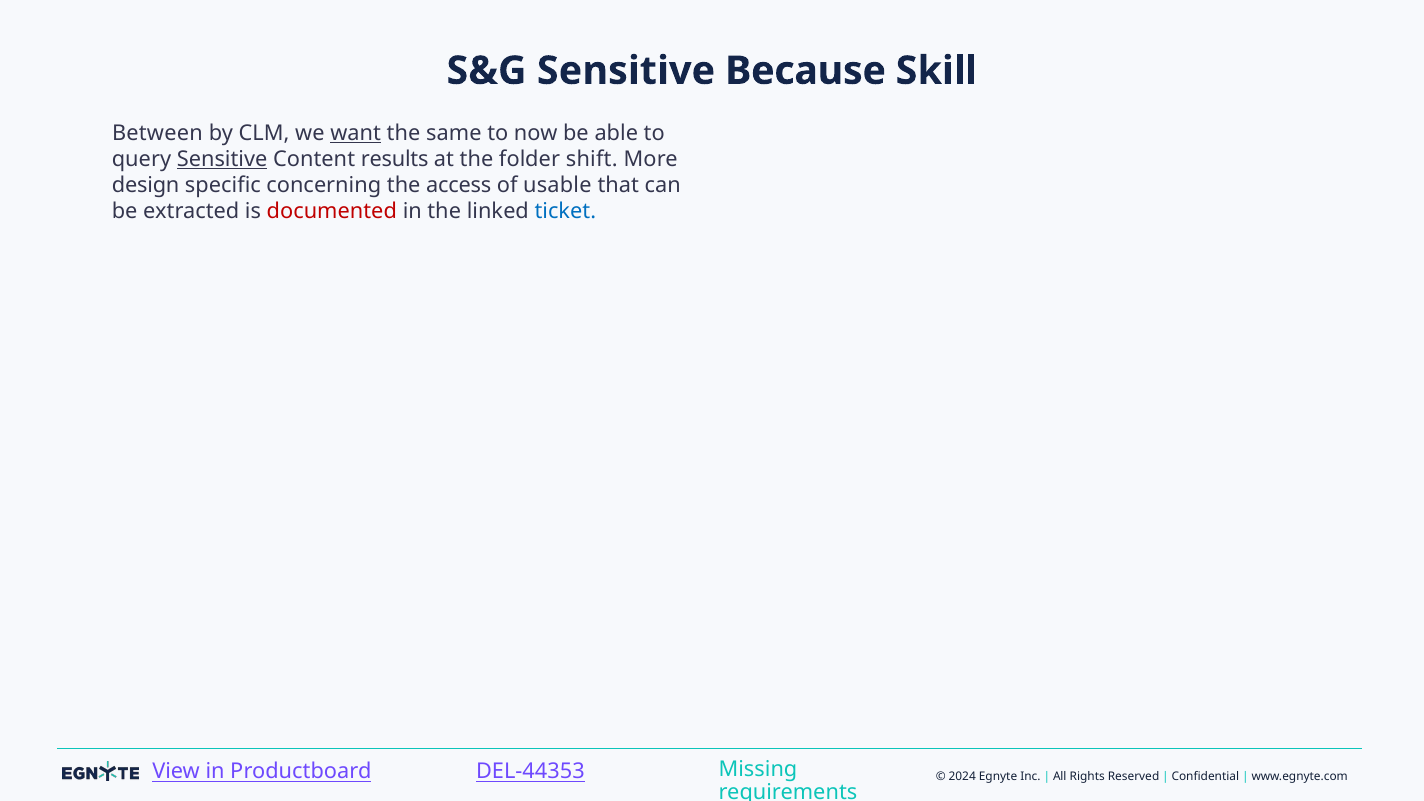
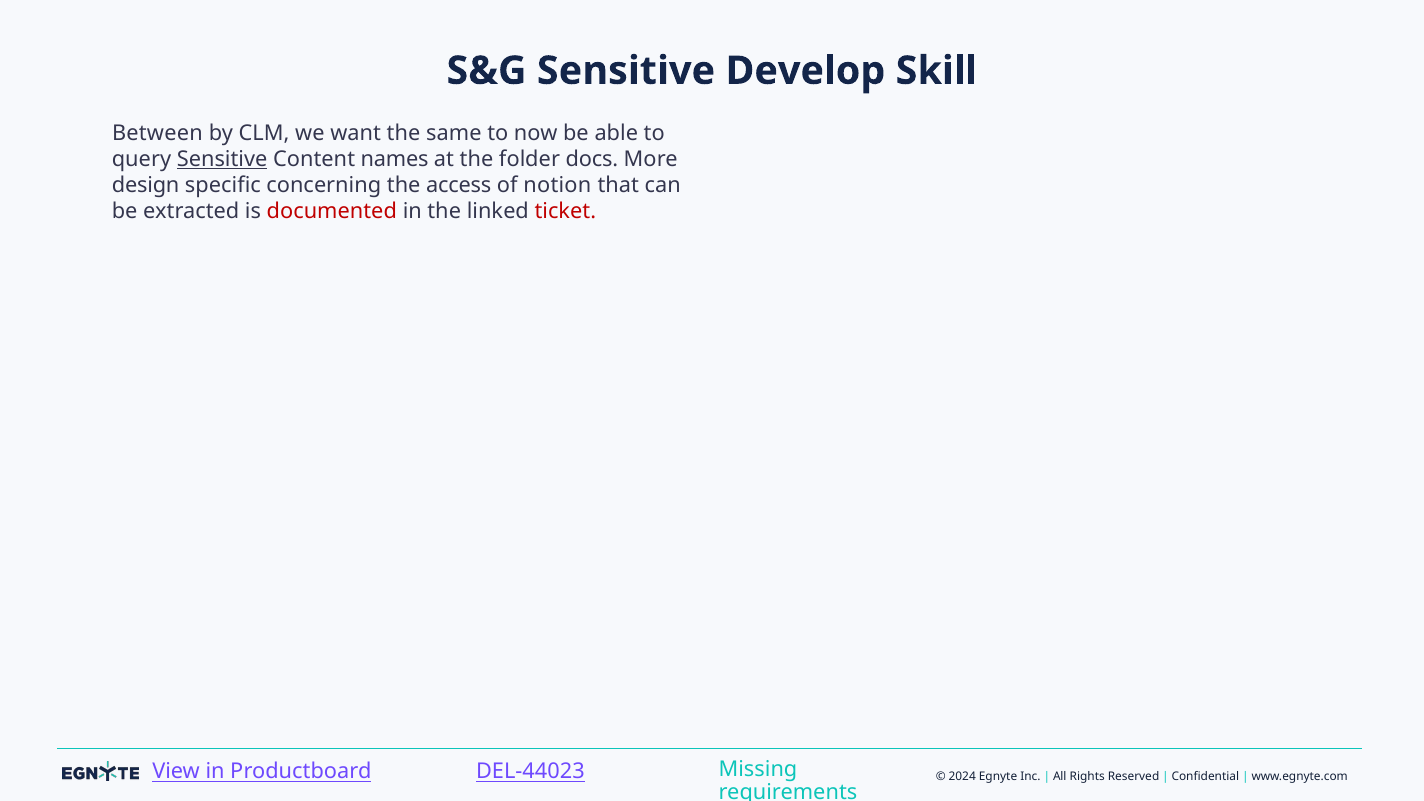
Because: Because -> Develop
want underline: present -> none
results: results -> names
shift: shift -> docs
usable: usable -> notion
ticket colour: blue -> red
DEL-44353: DEL-44353 -> DEL-44023
